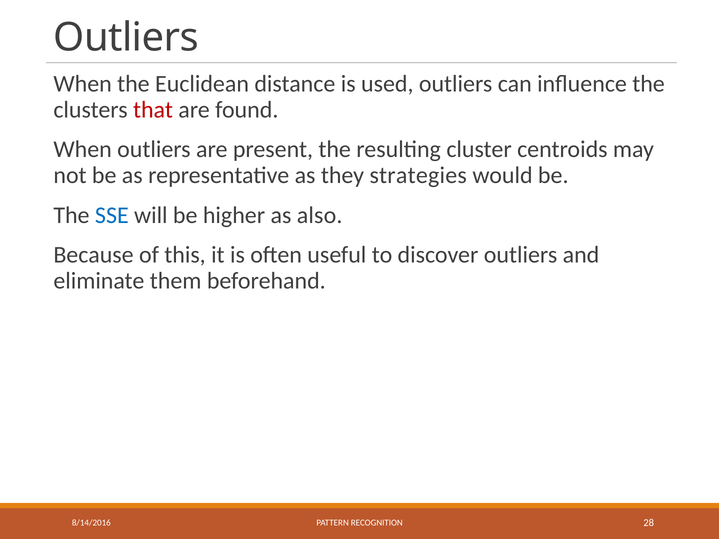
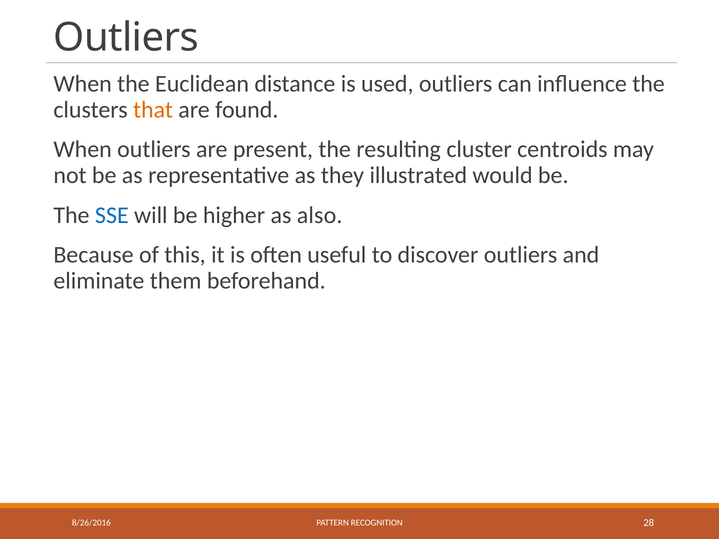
that colour: red -> orange
strategies: strategies -> illustrated
8/14/2016: 8/14/2016 -> 8/26/2016
